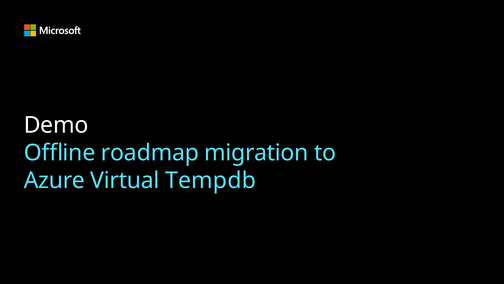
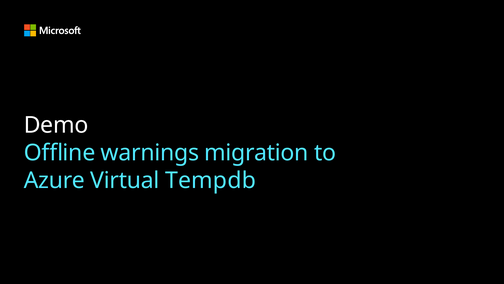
roadmap: roadmap -> warnings
